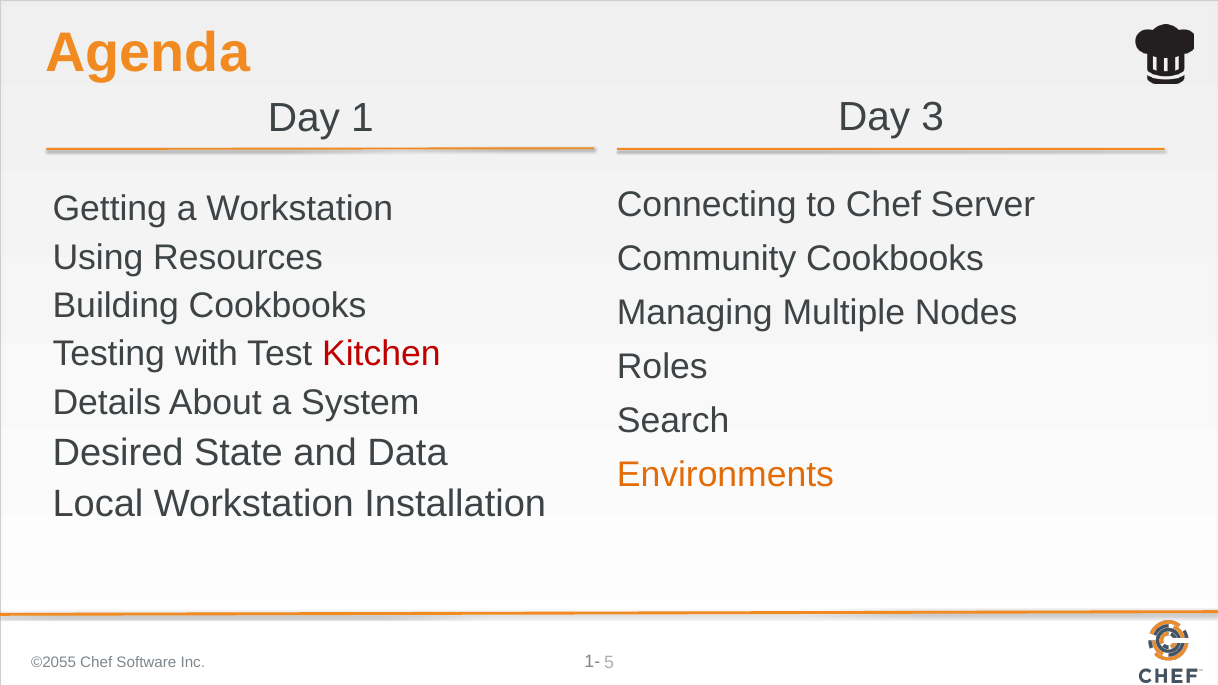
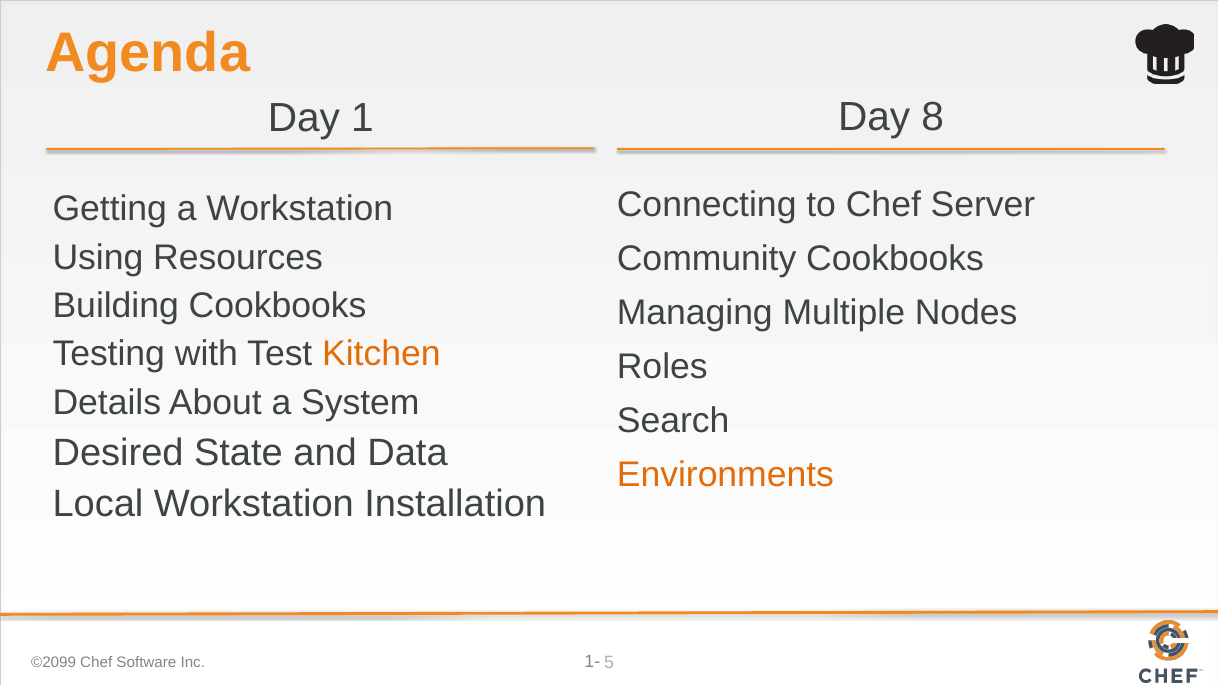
3: 3 -> 8
Kitchen colour: red -> orange
©2055: ©2055 -> ©2099
